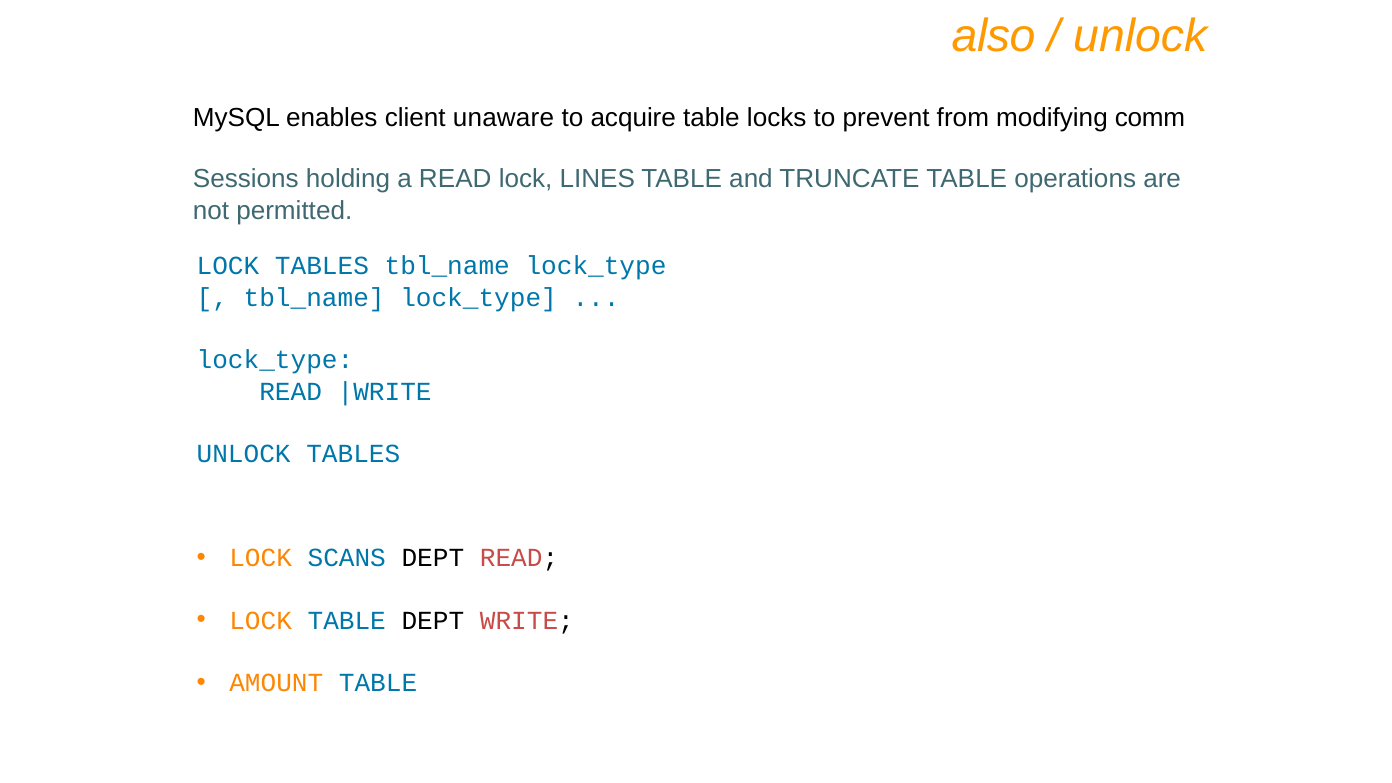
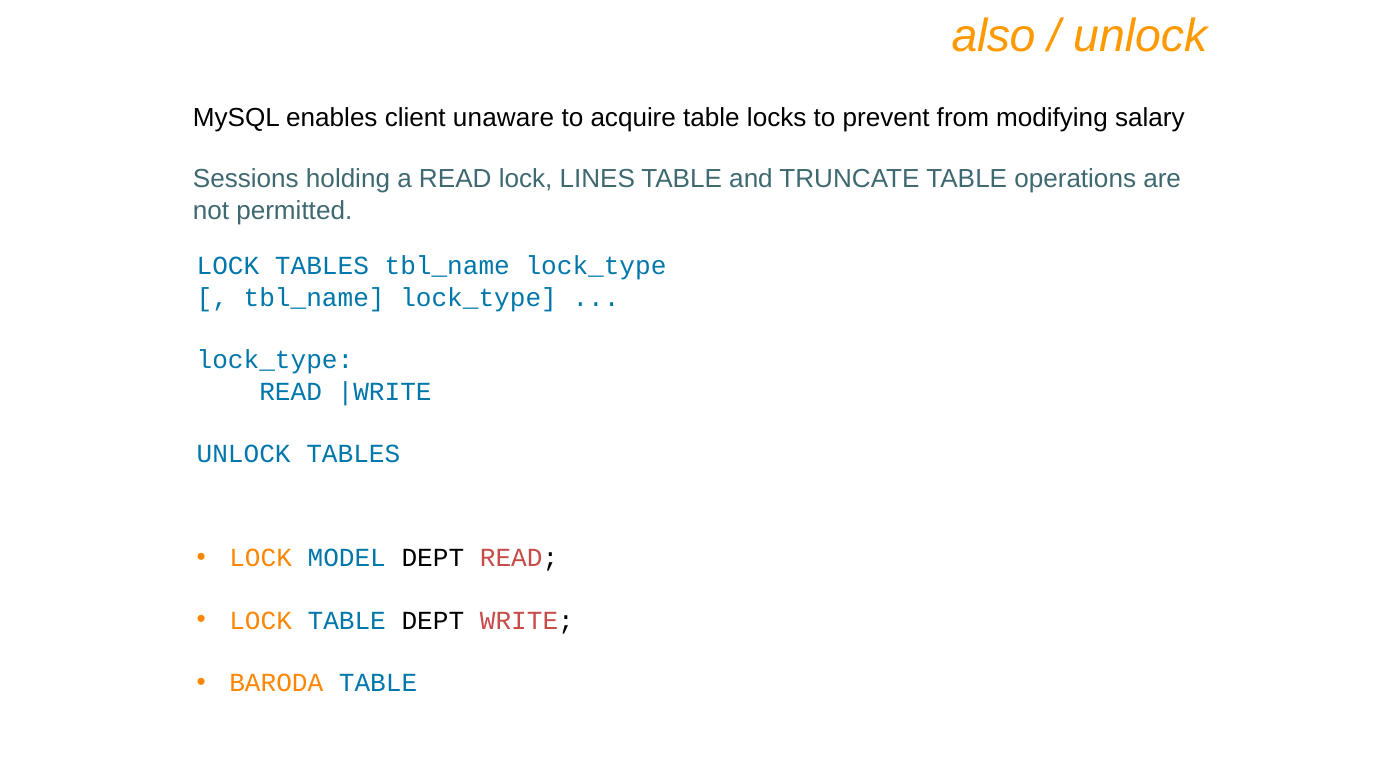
comm: comm -> salary
SCANS: SCANS -> MODEL
AMOUNT: AMOUNT -> BARODA
